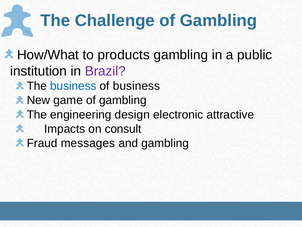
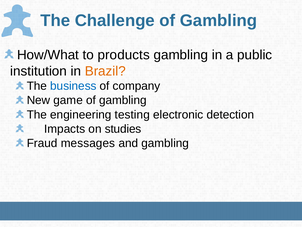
Brazil colour: purple -> orange
of business: business -> company
design: design -> testing
attractive: attractive -> detection
consult: consult -> studies
